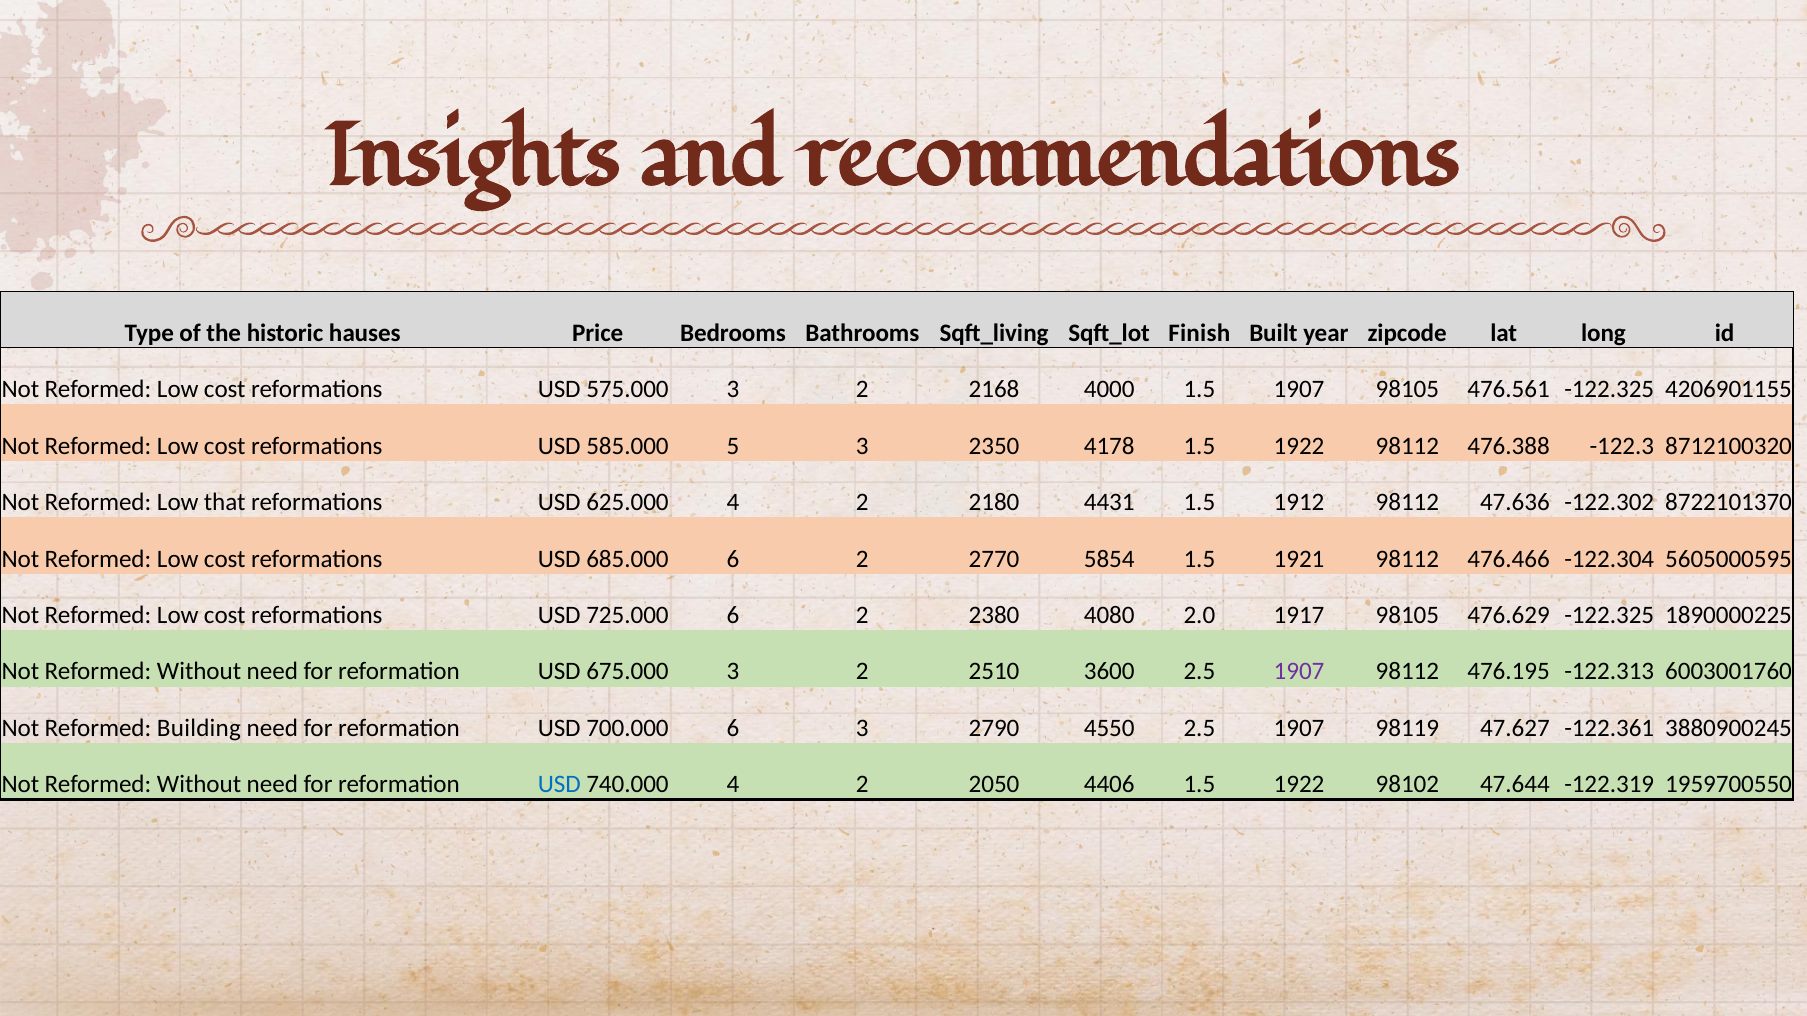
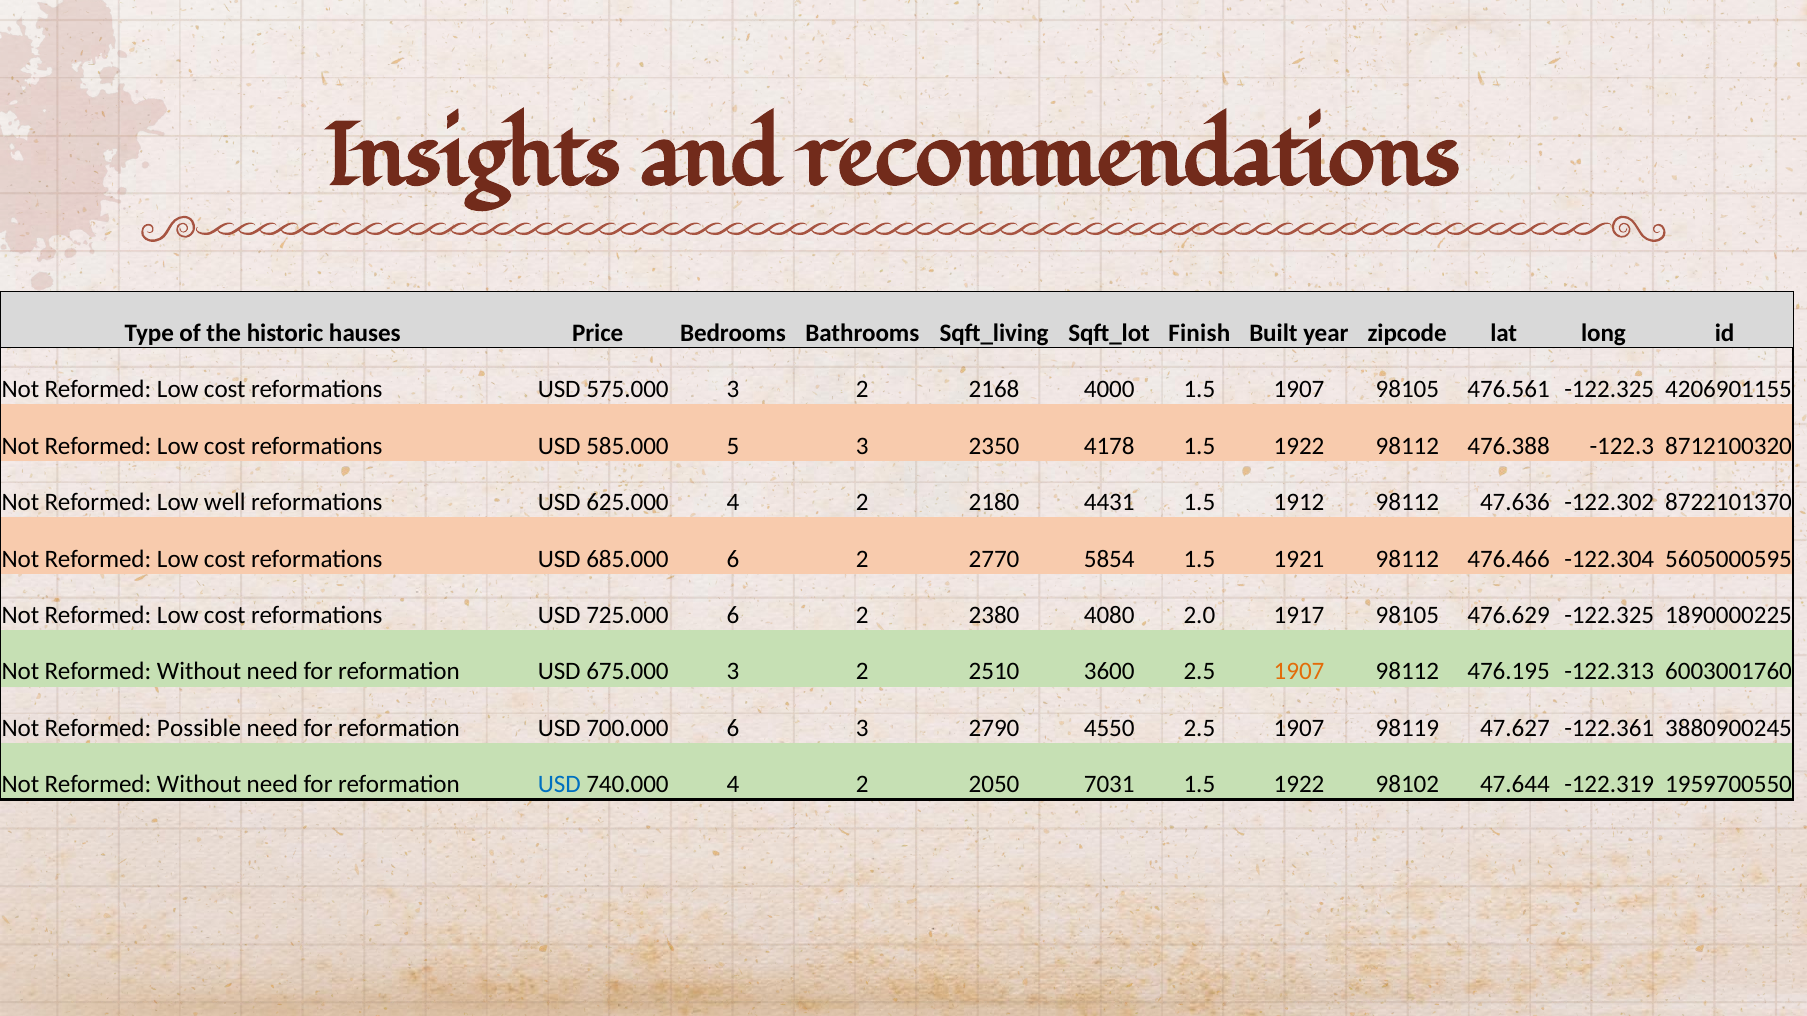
that: that -> well
1907 at (1299, 672) colour: purple -> orange
Building: Building -> Possible
4406: 4406 -> 7031
